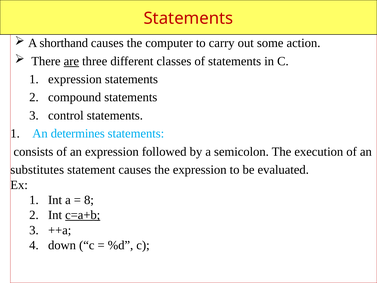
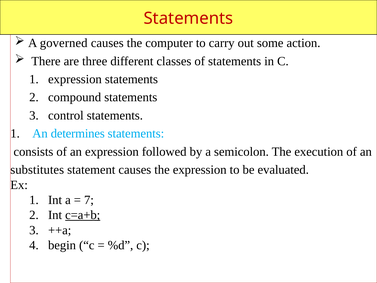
shorthand: shorthand -> governed
are underline: present -> none
8: 8 -> 7
down: down -> begin
